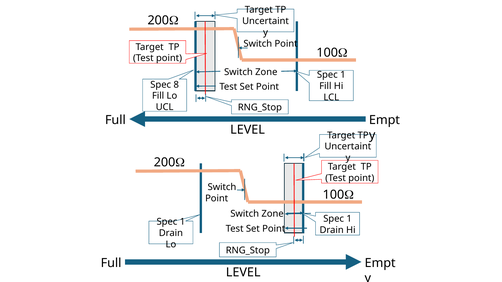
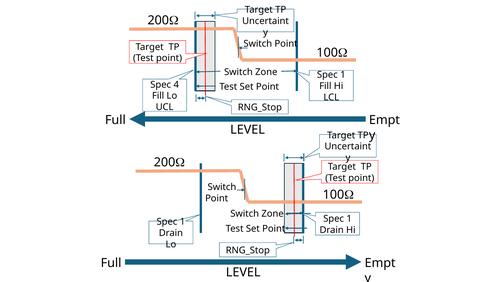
8: 8 -> 4
